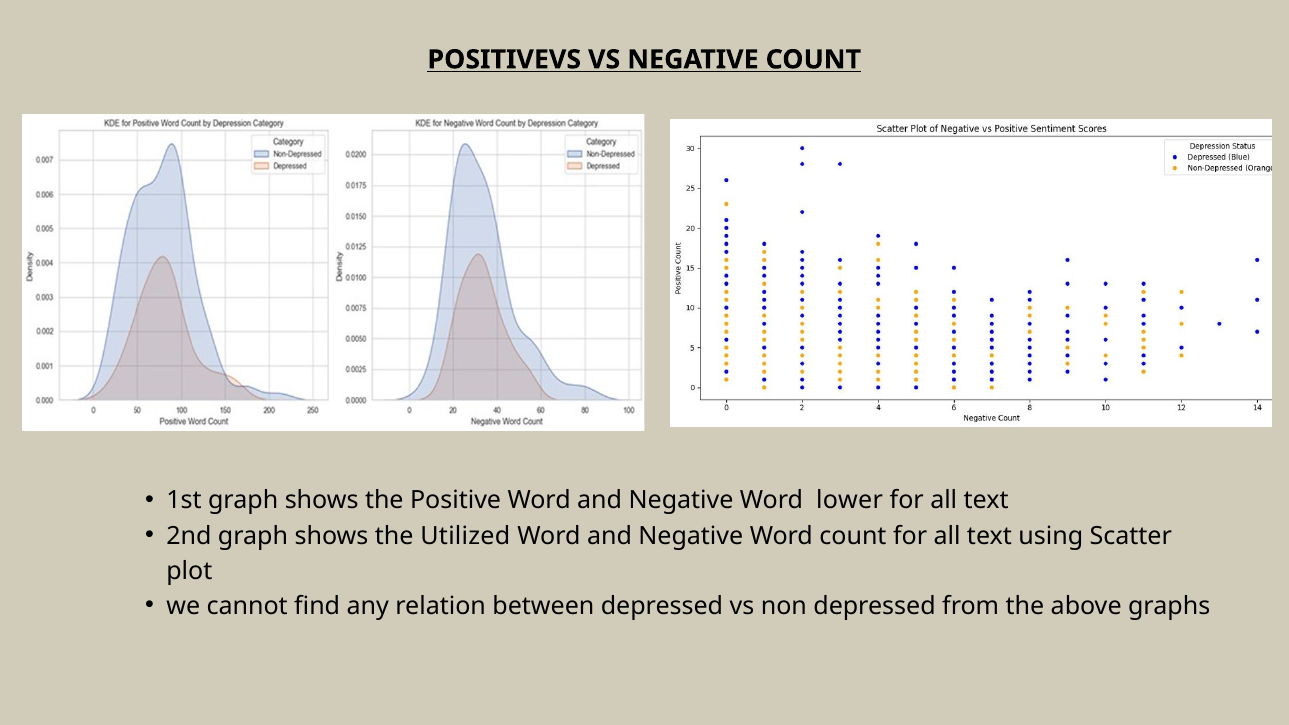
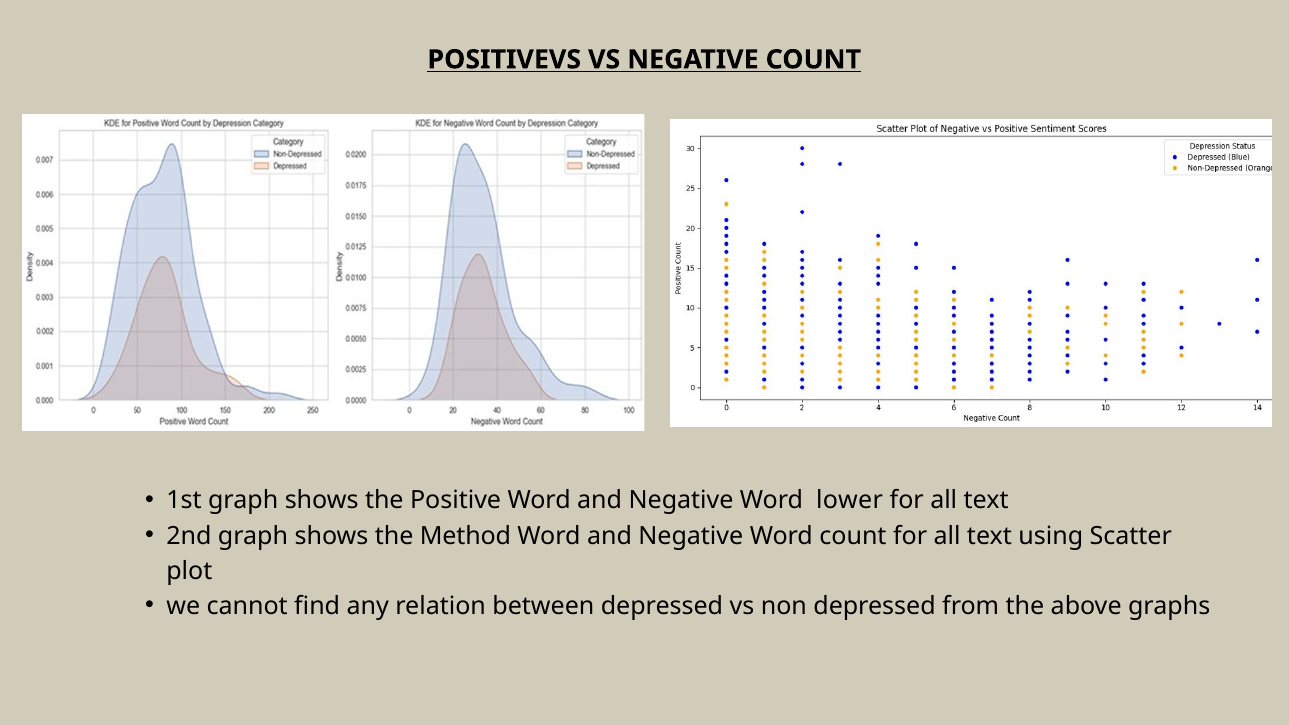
Utilized: Utilized -> Method
